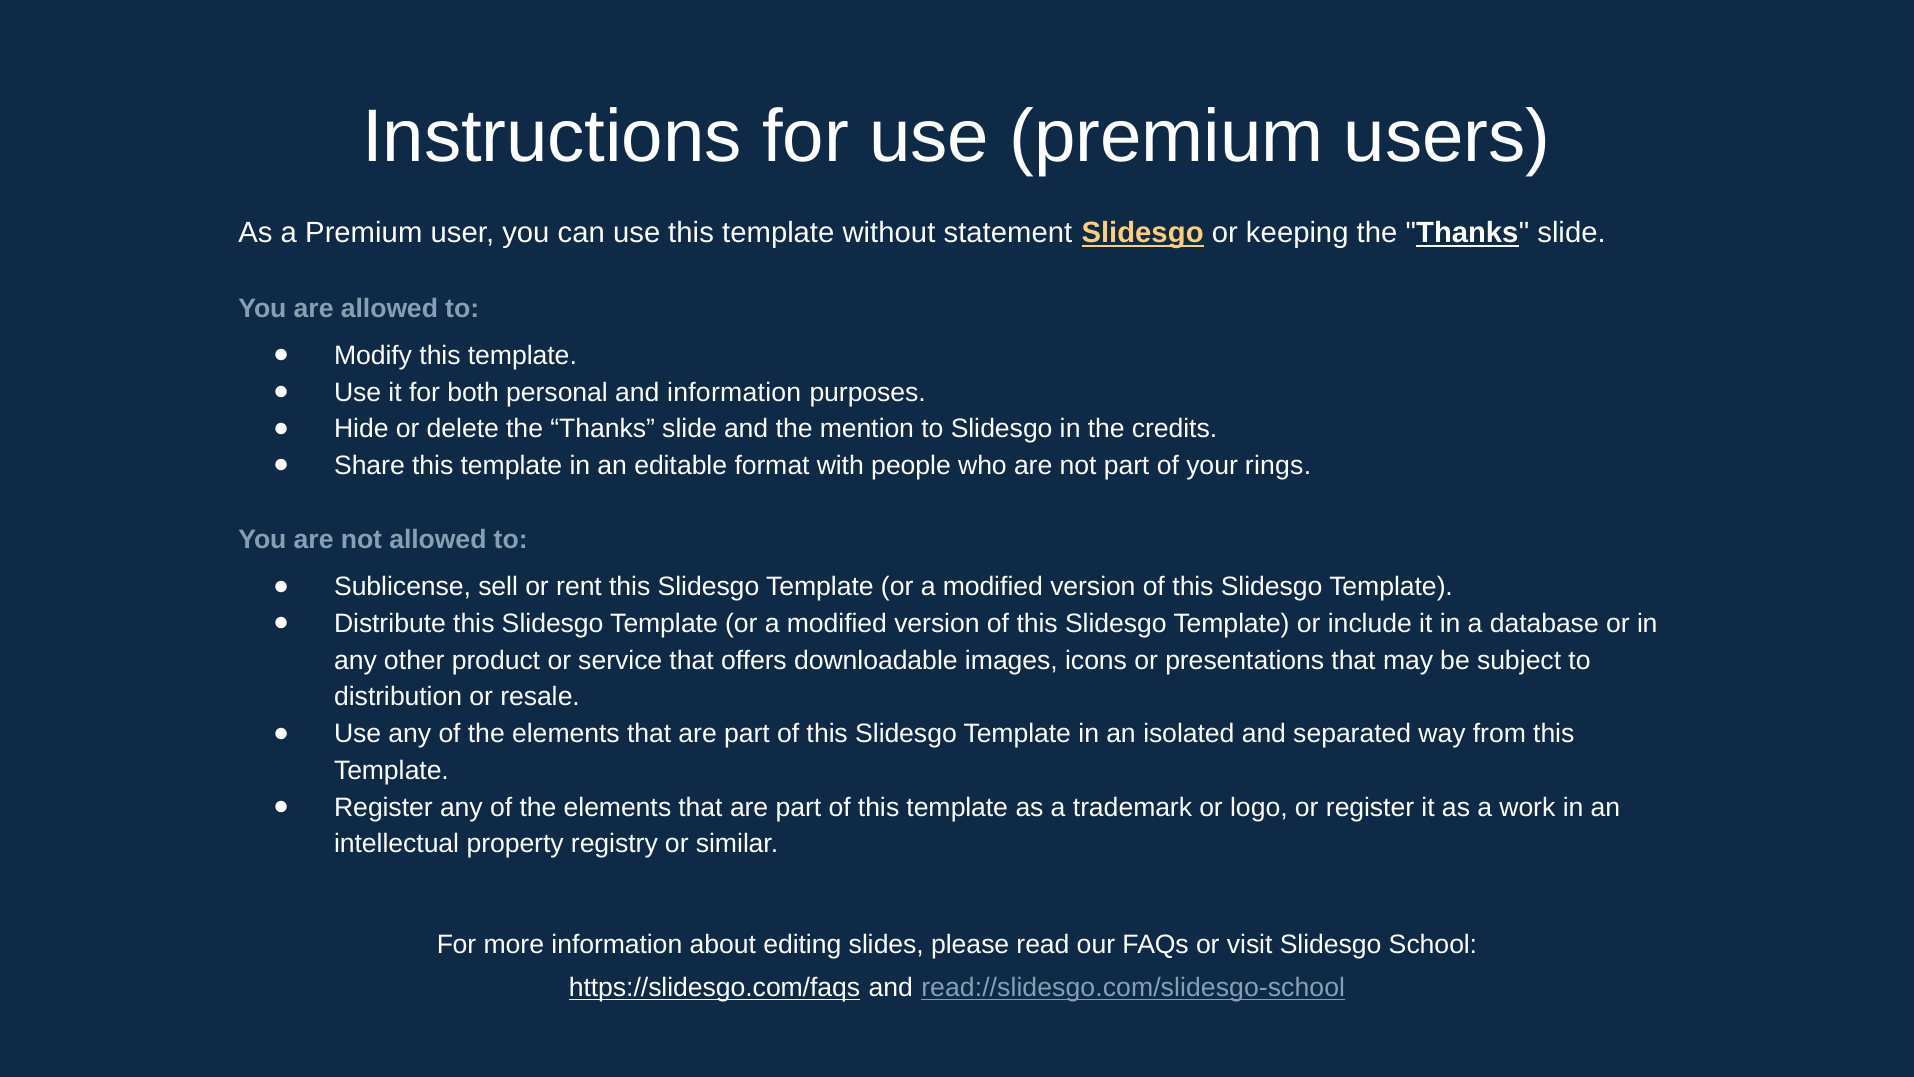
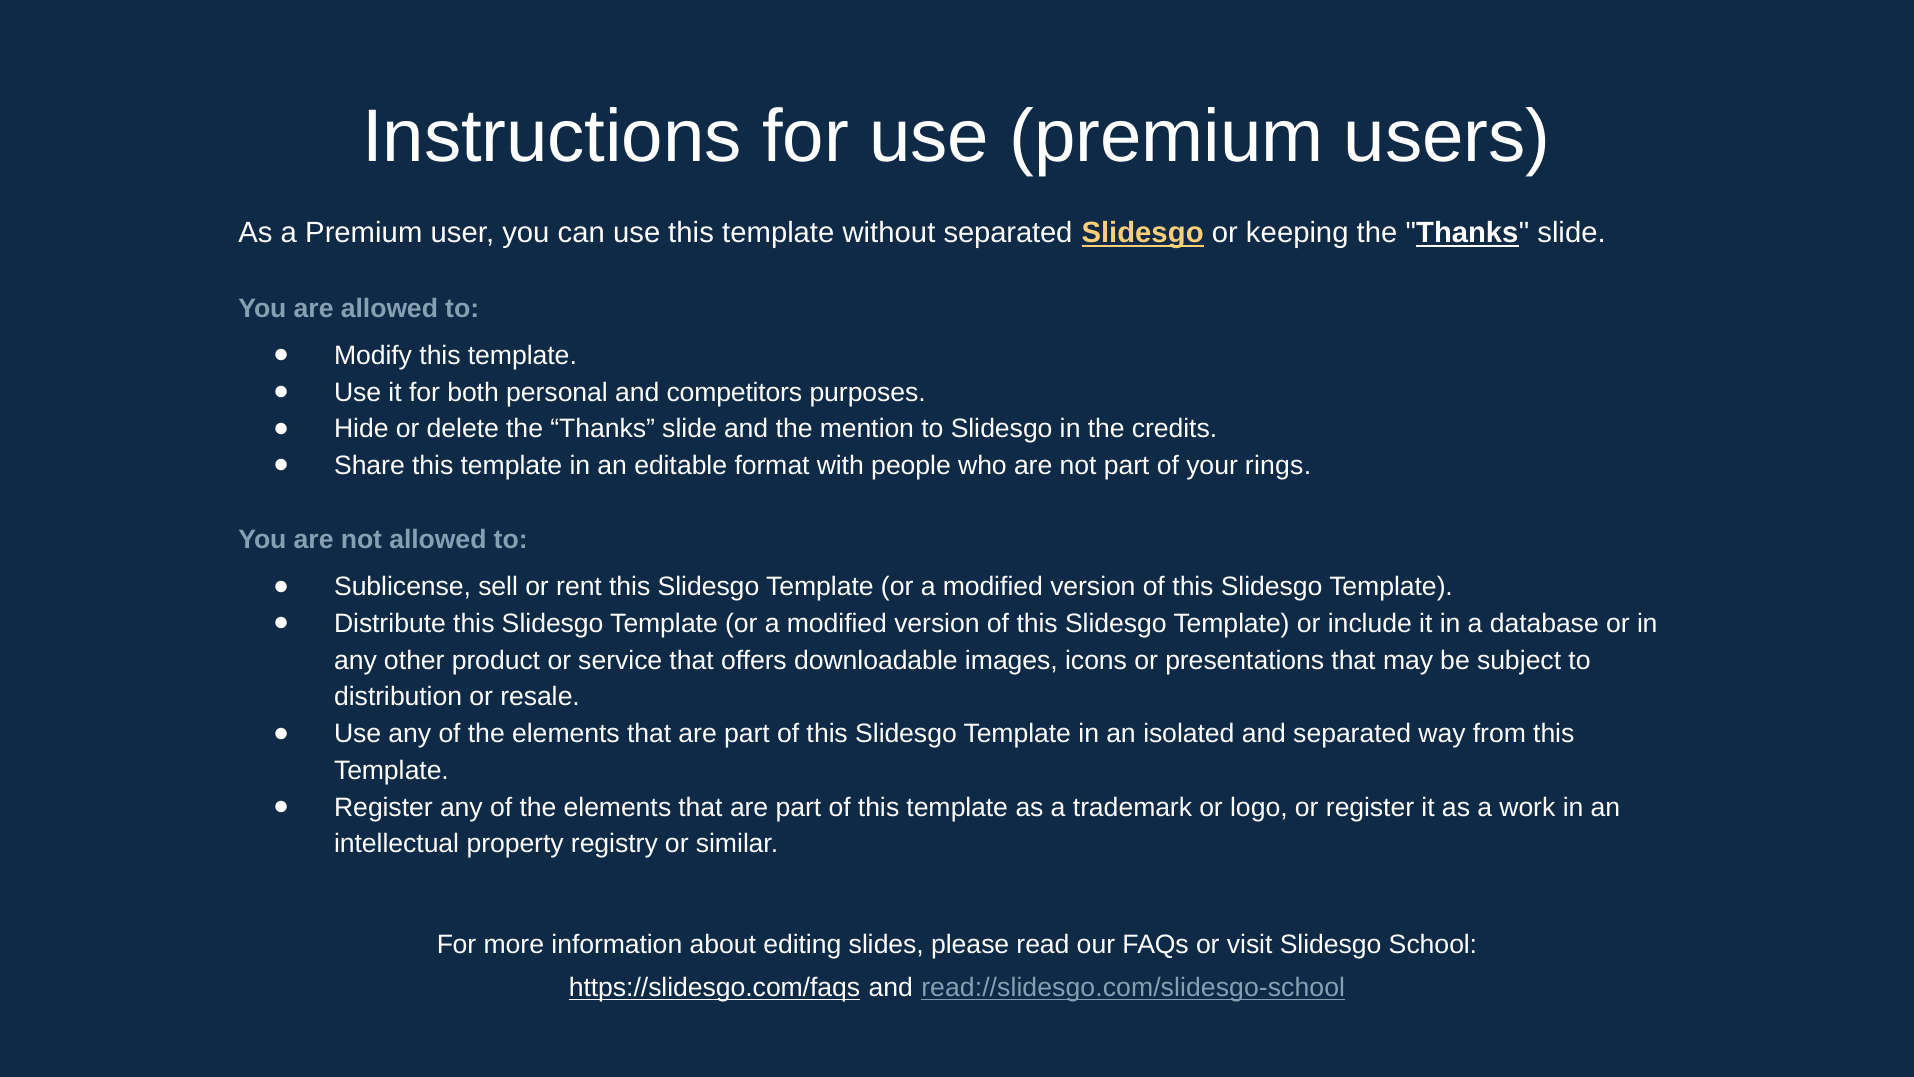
without statement: statement -> separated
and information: information -> competitors
